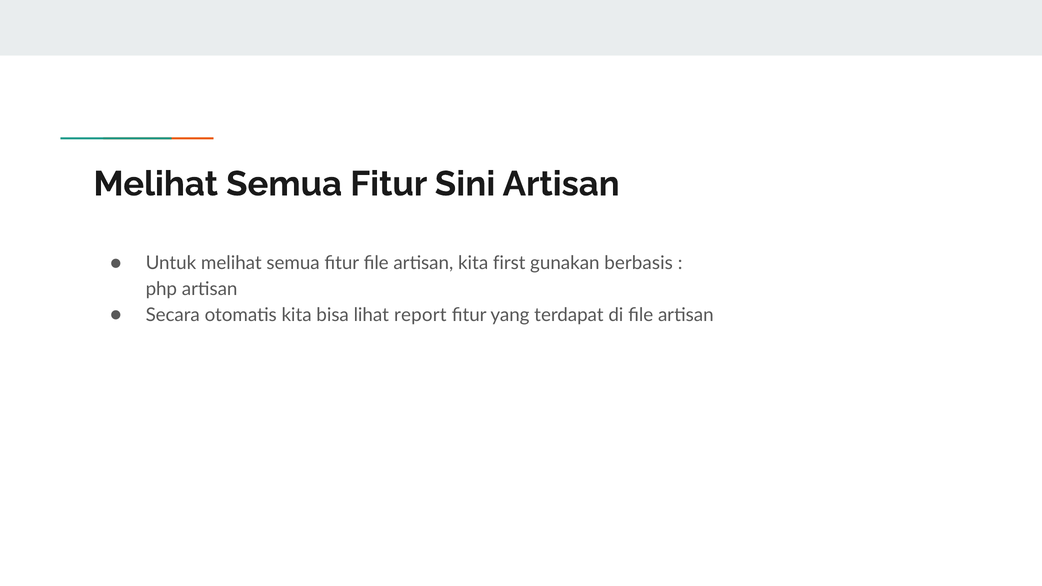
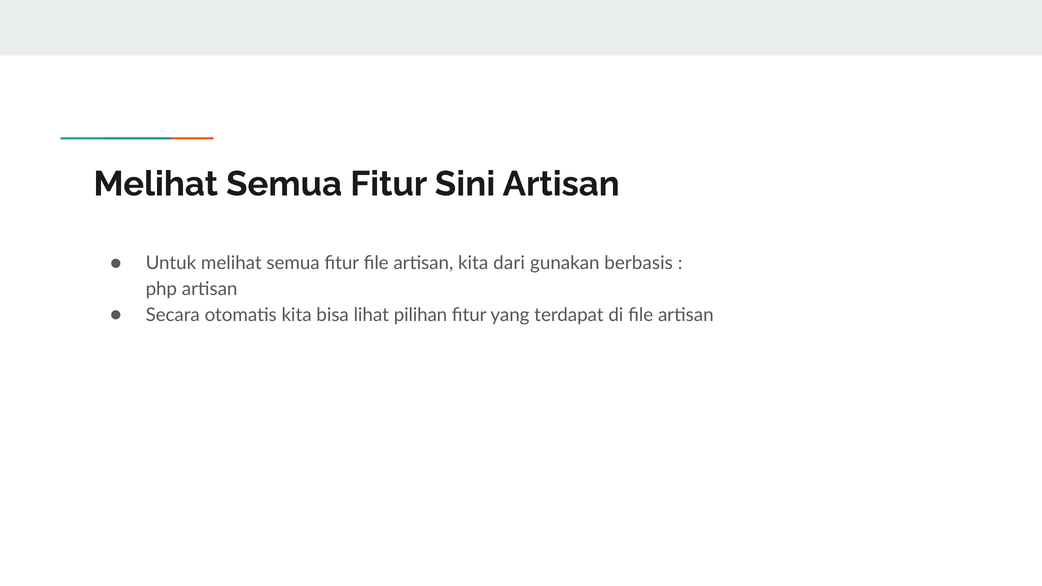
first: first -> dari
report: report -> pilihan
